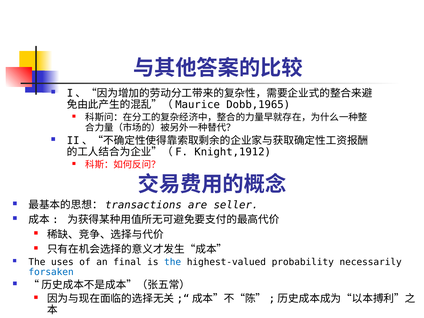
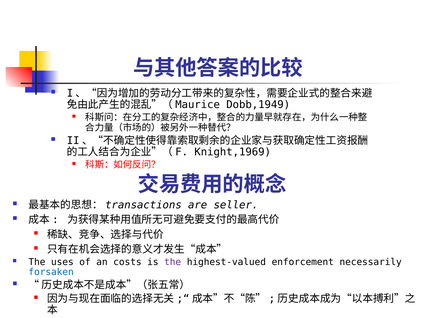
Dobb,1965: Dobb,1965 -> Dobb,1949
Knight,1912: Knight,1912 -> Knight,1969
final: final -> costs
the at (173, 262) colour: blue -> purple
probability: probability -> enforcement
